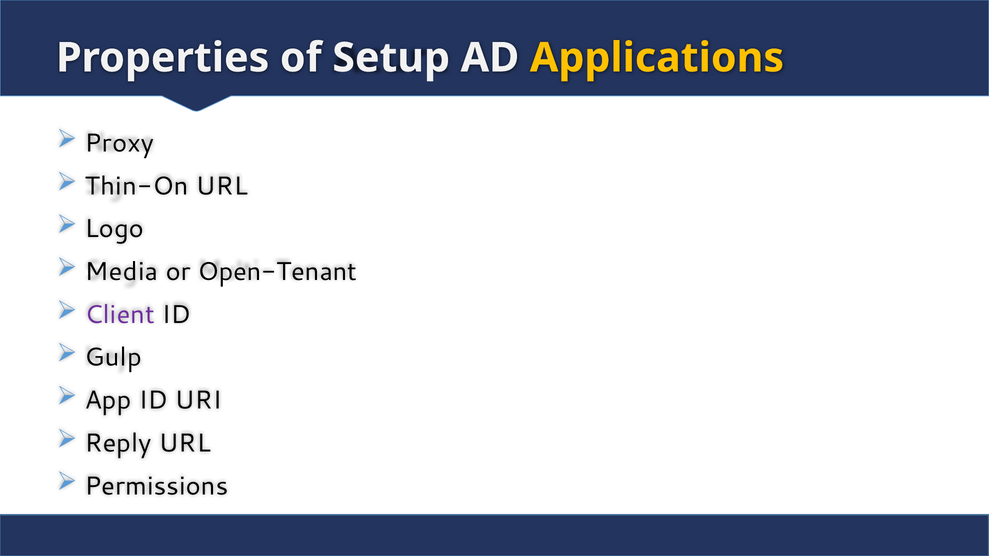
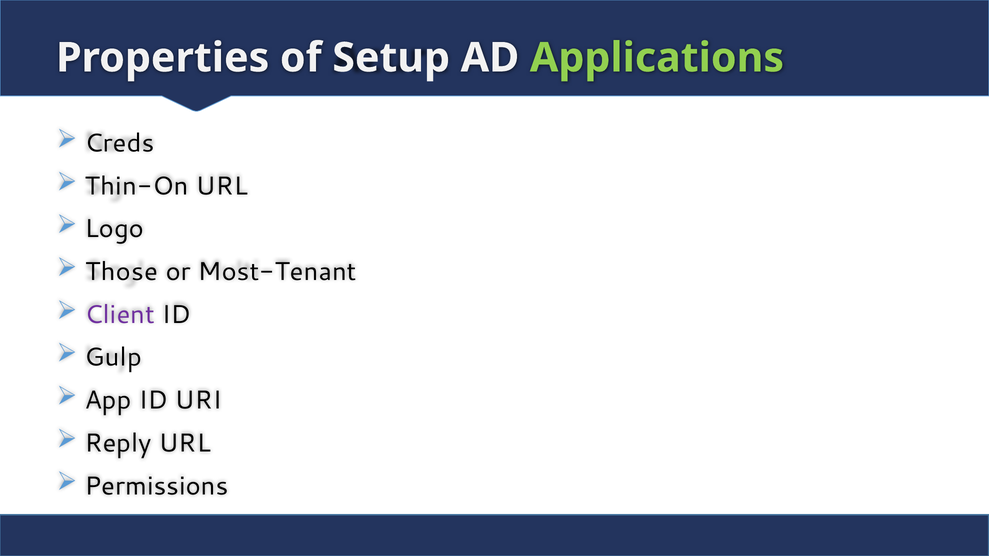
Applications colour: yellow -> light green
Proxy: Proxy -> Creds
Media: Media -> Those
Open-Tenant: Open-Tenant -> Most-Tenant
